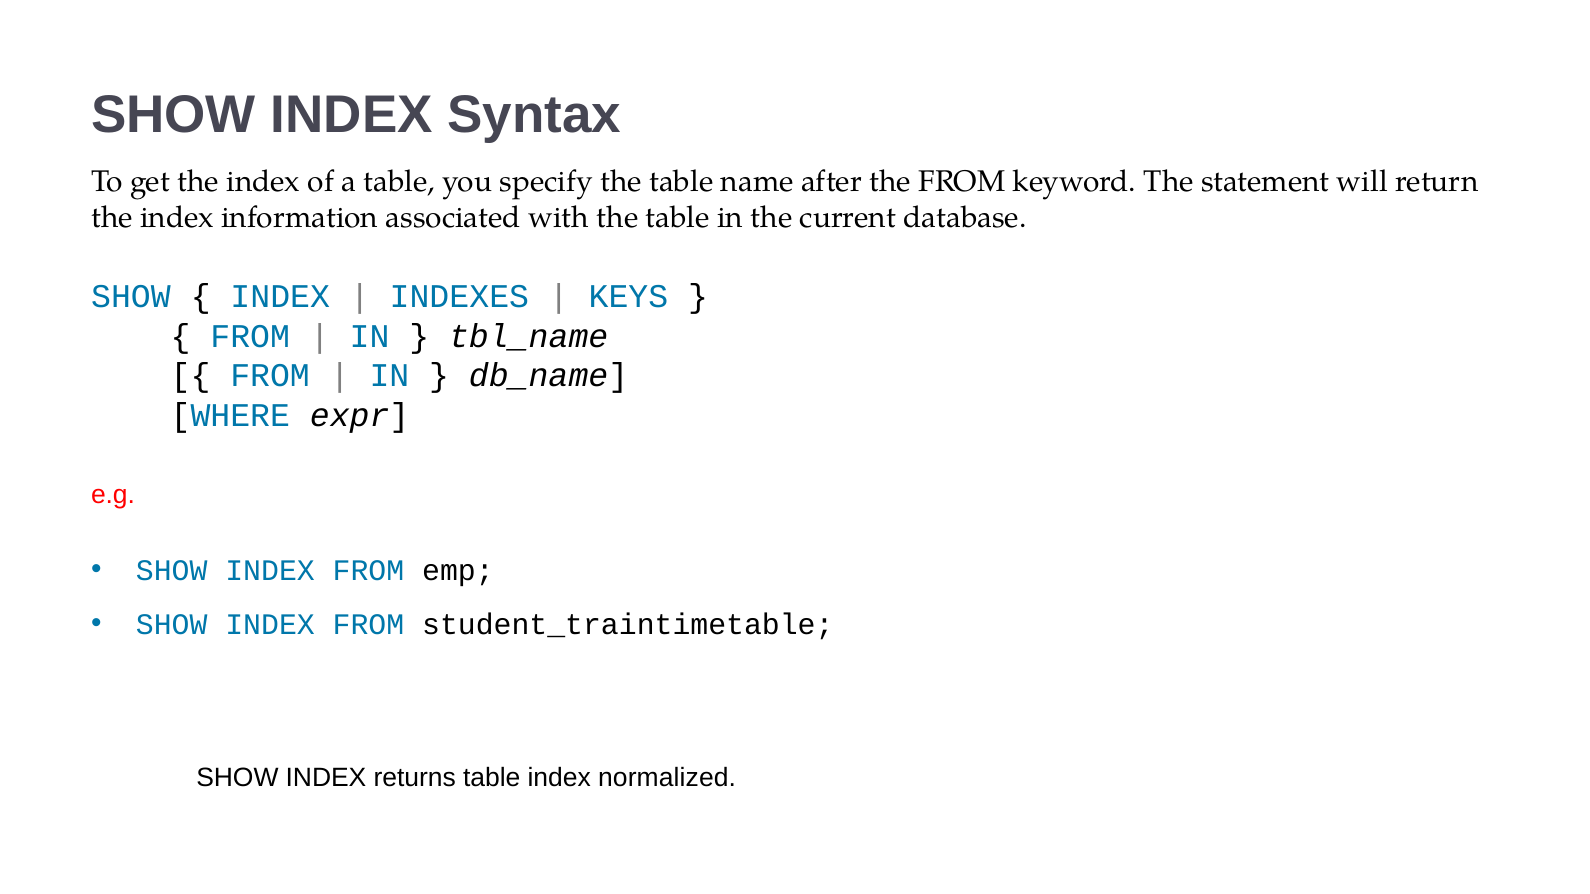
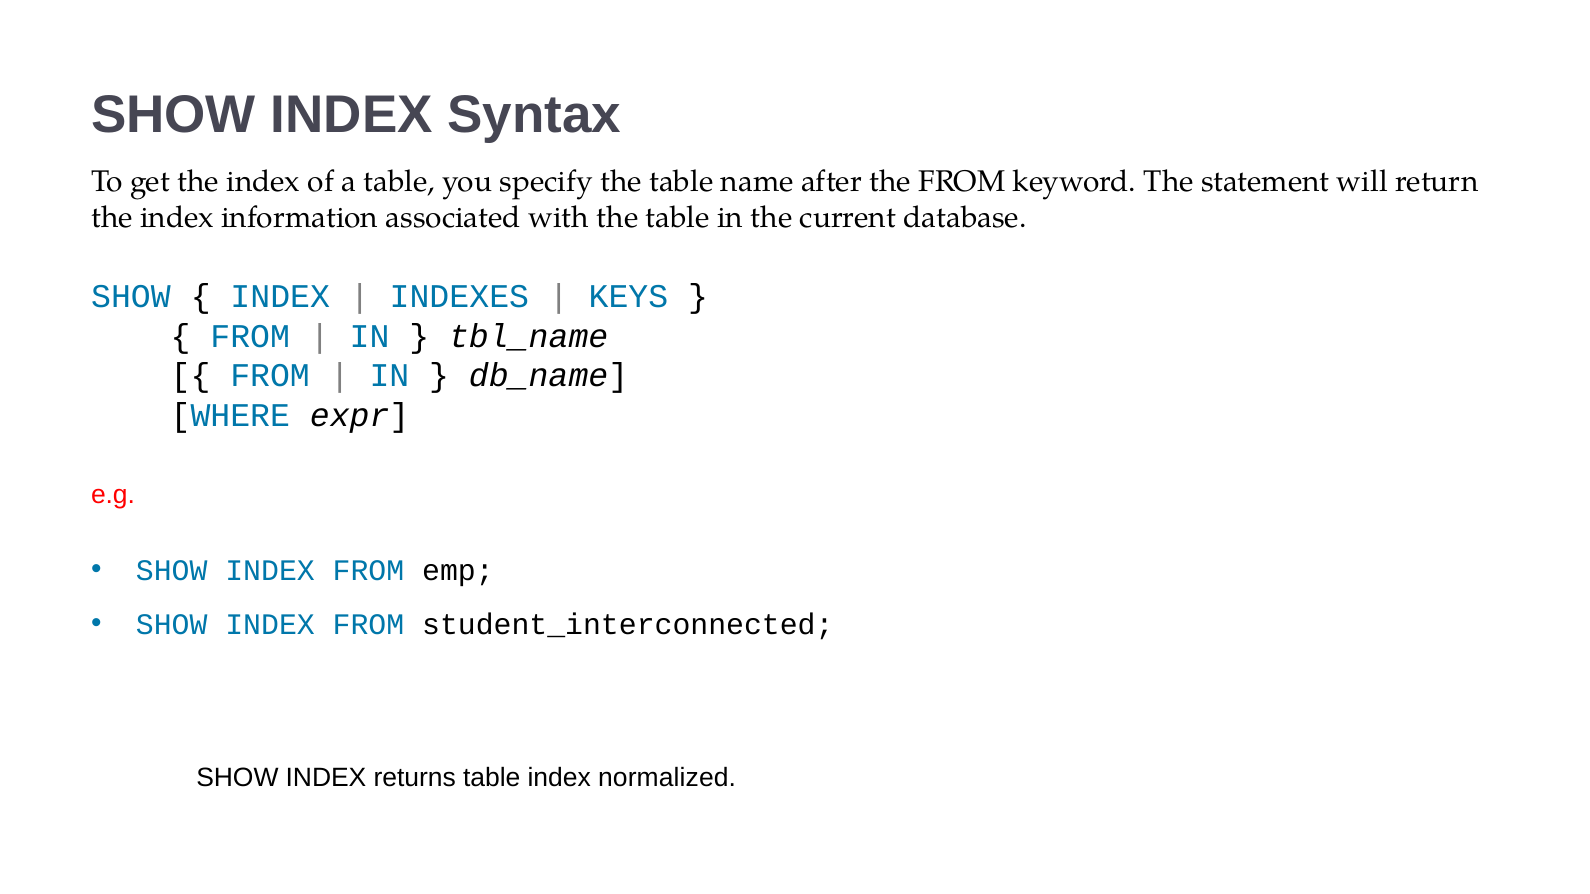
student_traintimetable: student_traintimetable -> student_interconnected
